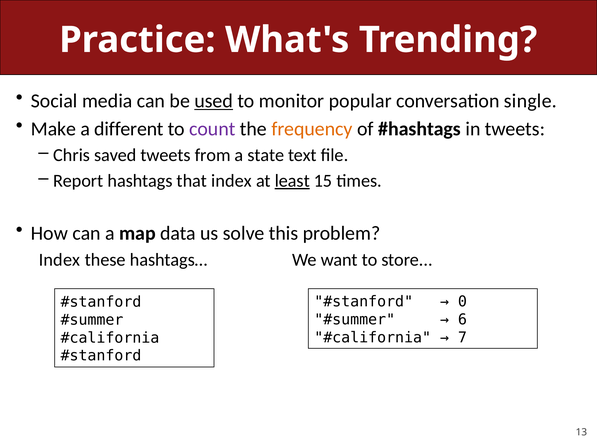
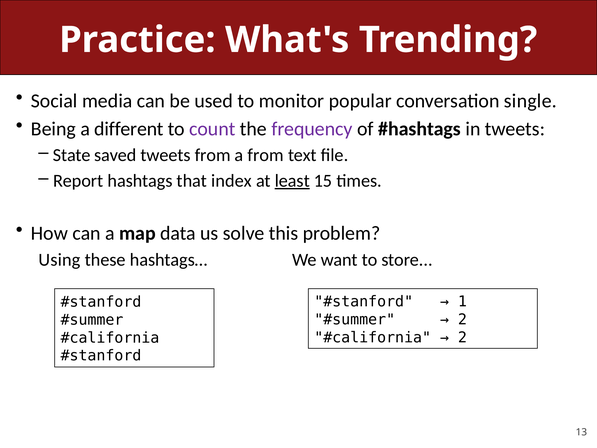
used underline: present -> none
Make: Make -> Being
frequency colour: orange -> purple
Chris: Chris -> State
a state: state -> from
Index at (59, 260): Index -> Using
0: 0 -> 1
6 at (462, 319): 6 -> 2
7 at (462, 337): 7 -> 2
